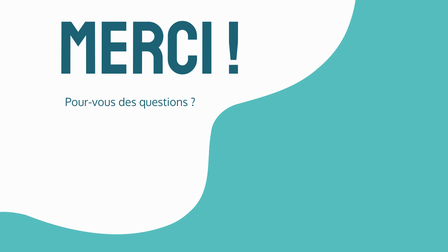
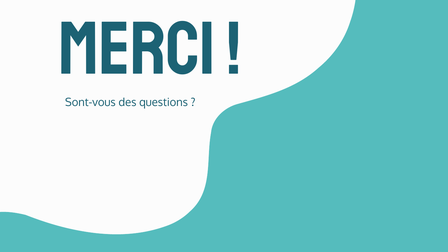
Pour-vous: Pour-vous -> Sont-vous
